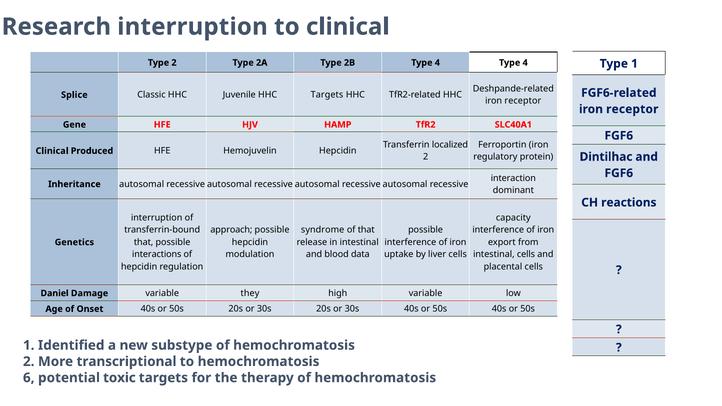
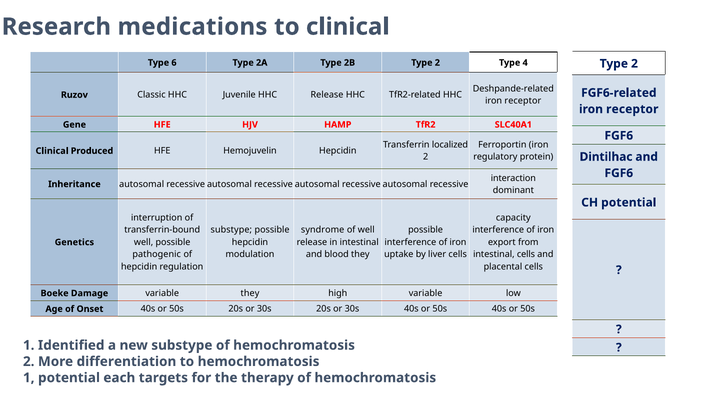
Research interruption: interruption -> medications
Type 2: 2 -> 6
2B Type 4: 4 -> 2
1 at (635, 64): 1 -> 2
Splice: Splice -> Ruzov
HHC Targets: Targets -> Release
CH reactions: reactions -> potential
approach at (231, 230): approach -> substype
of that: that -> well
that at (144, 242): that -> well
interactions: interactions -> pathogenic
blood data: data -> they
Daniel: Daniel -> Boeke
transcriptional: transcriptional -> differentiation
6 at (29, 378): 6 -> 1
toxic: toxic -> each
